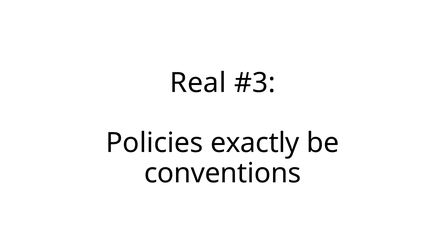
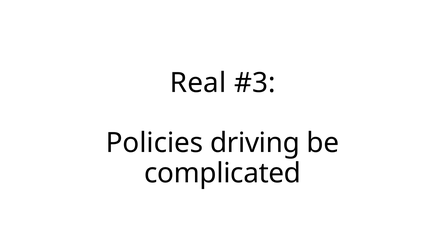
exactly: exactly -> driving
conventions: conventions -> complicated
